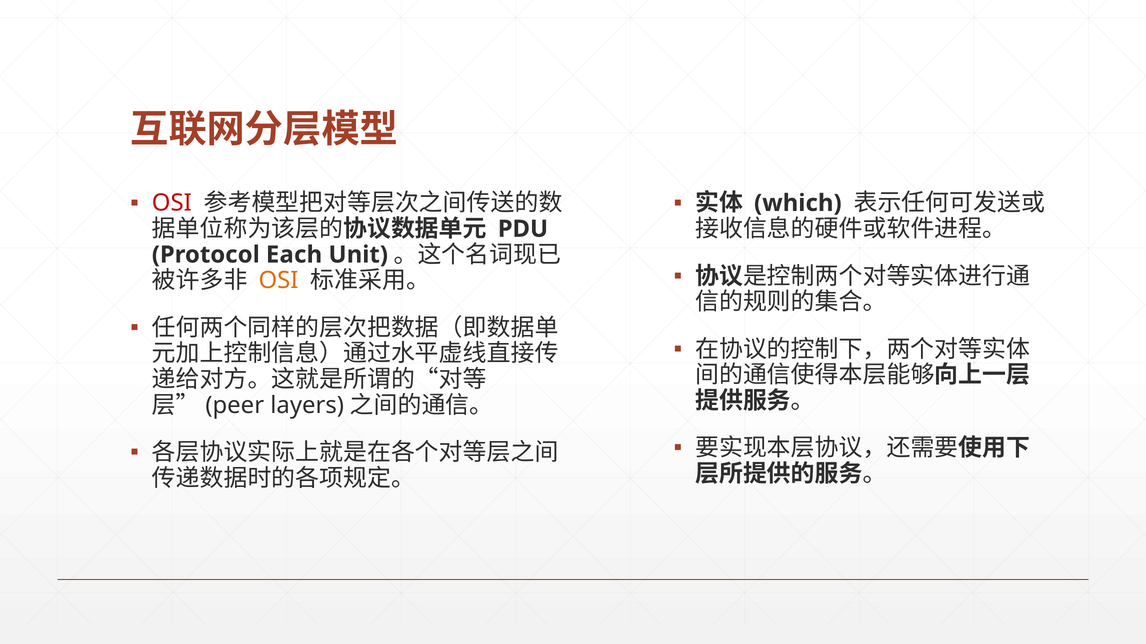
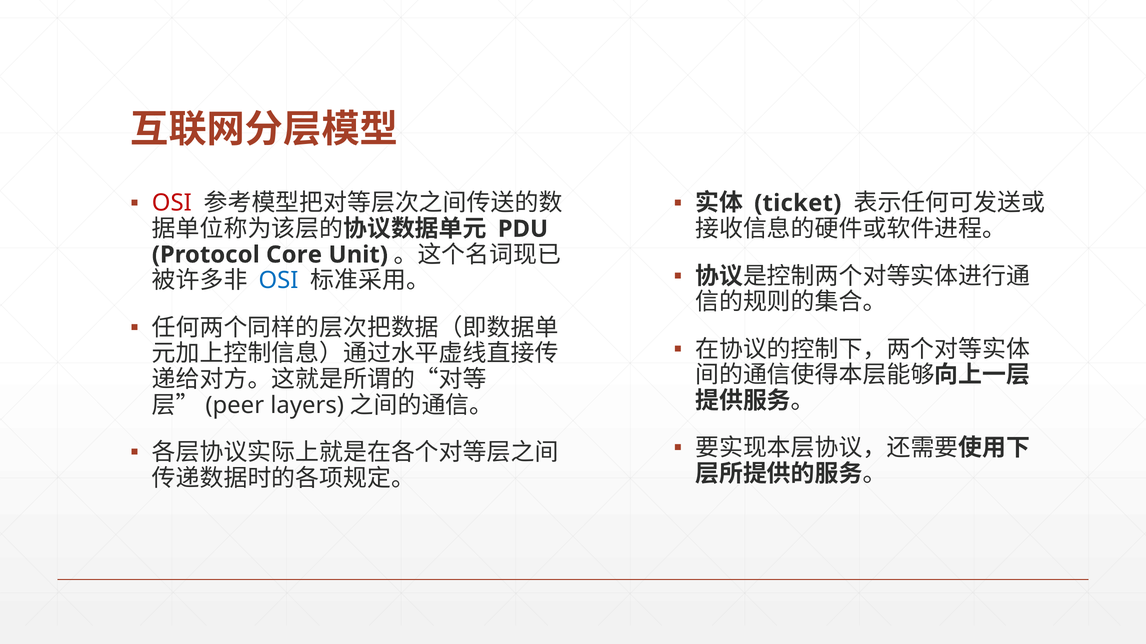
which: which -> ticket
Each: Each -> Core
OSI at (279, 281) colour: orange -> blue
